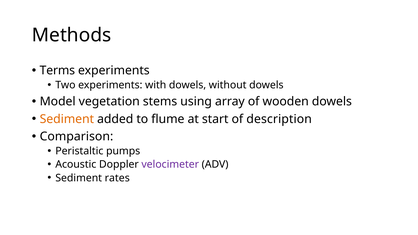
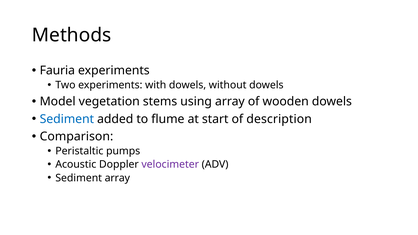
Terms: Terms -> Fauria
Sediment at (67, 119) colour: orange -> blue
Sediment rates: rates -> array
